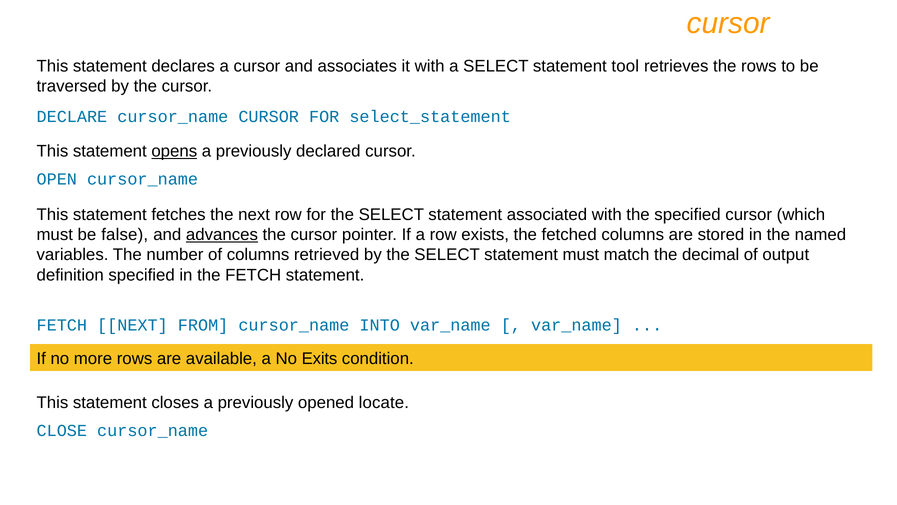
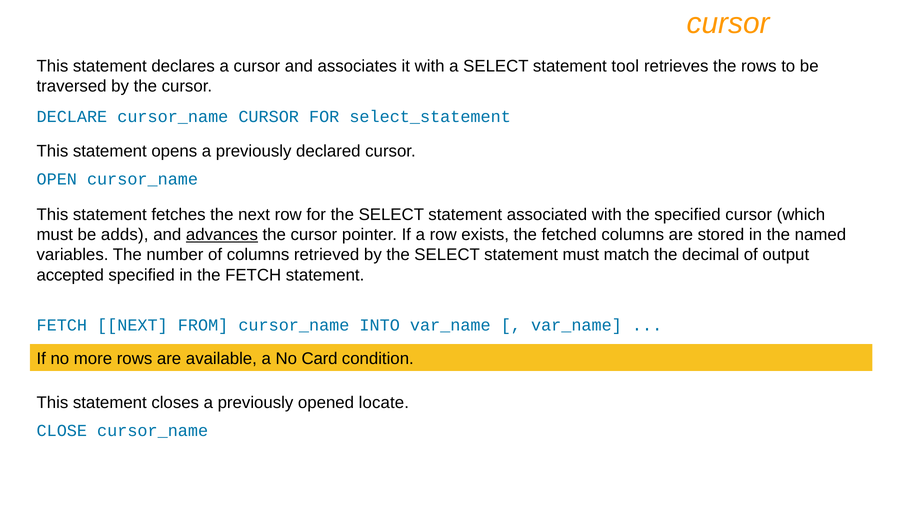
opens underline: present -> none
false: false -> adds
definition: definition -> accepted
Exits: Exits -> Card
